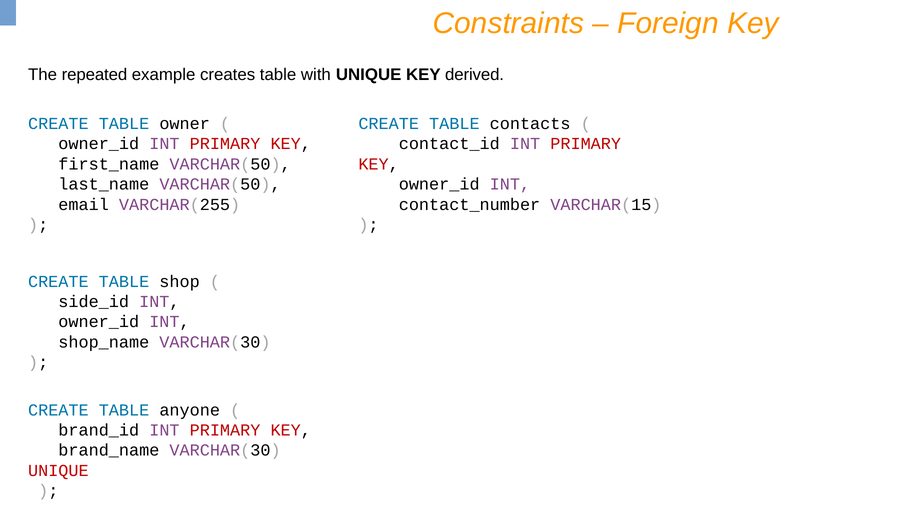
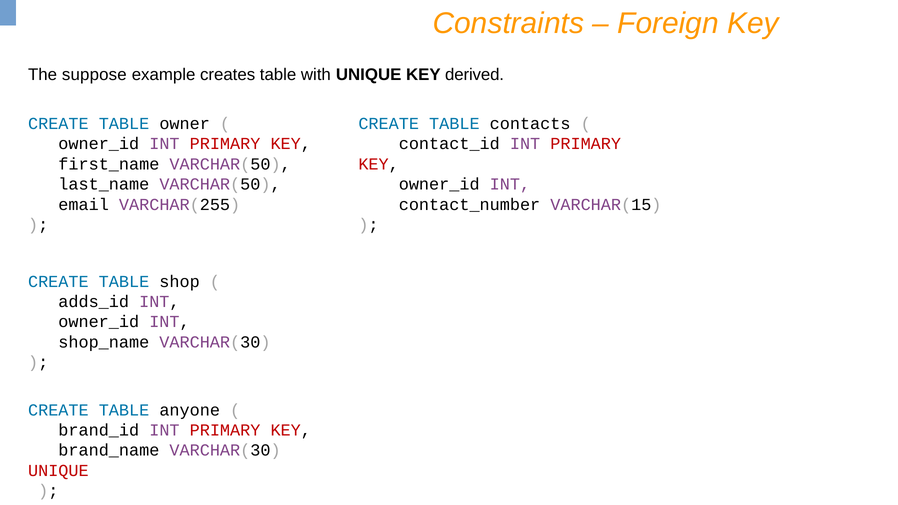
repeated: repeated -> suppose
side_id: side_id -> adds_id
